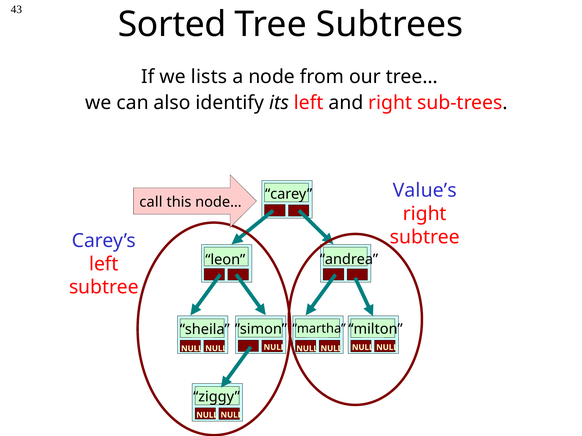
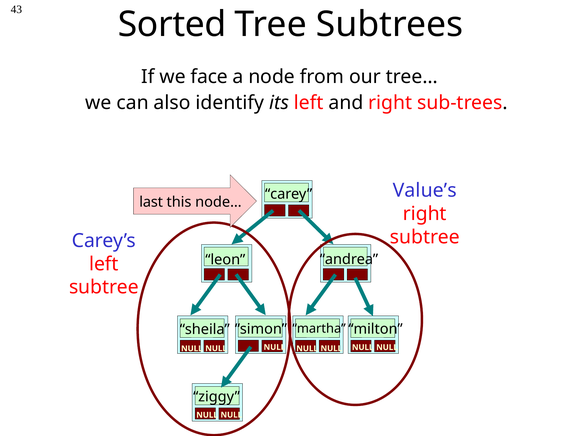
lists: lists -> face
call: call -> last
